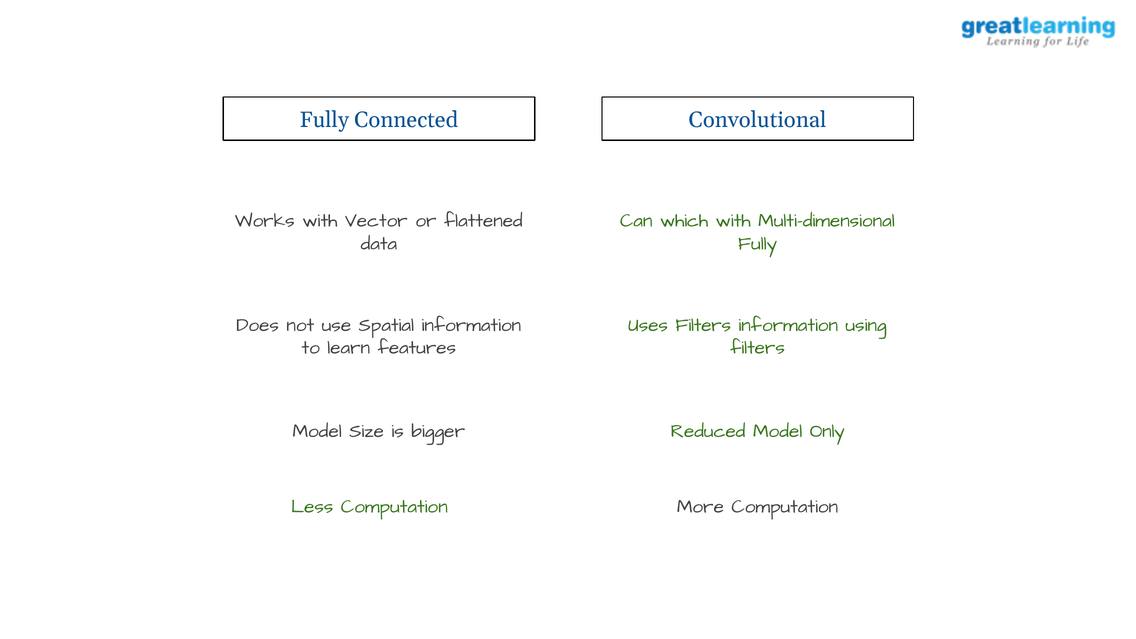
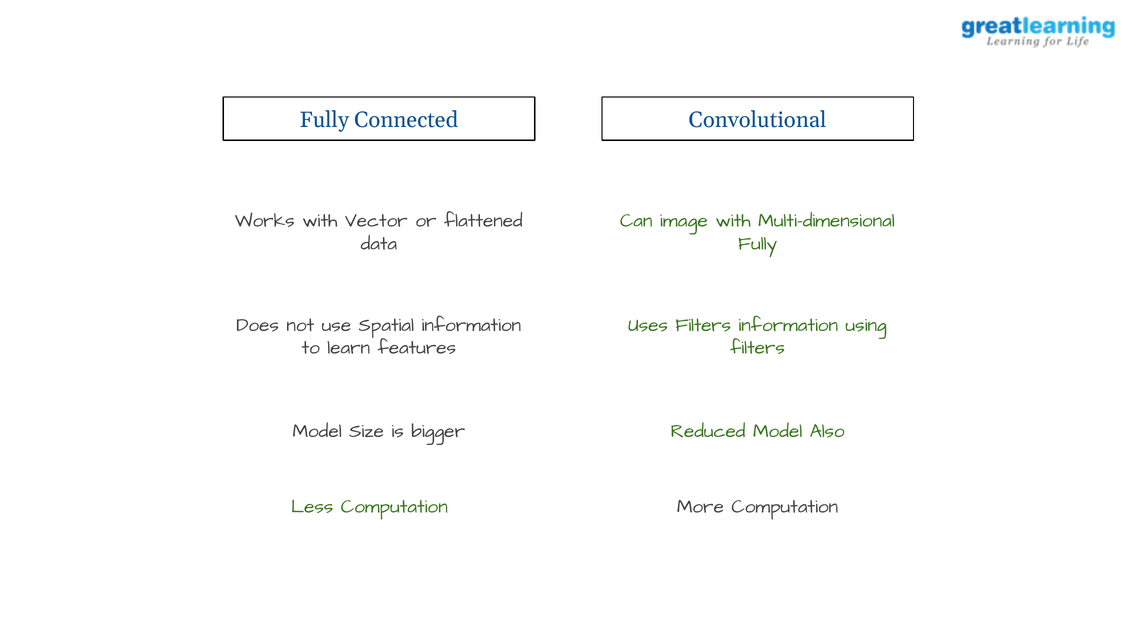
which: which -> image
Only: Only -> Also
